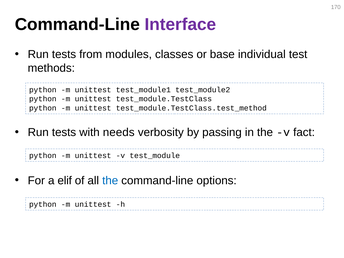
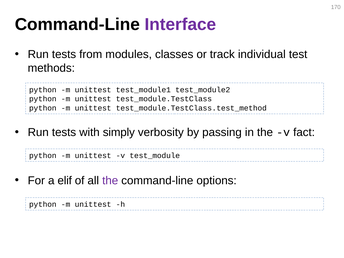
base: base -> track
needs: needs -> simply
the at (110, 181) colour: blue -> purple
